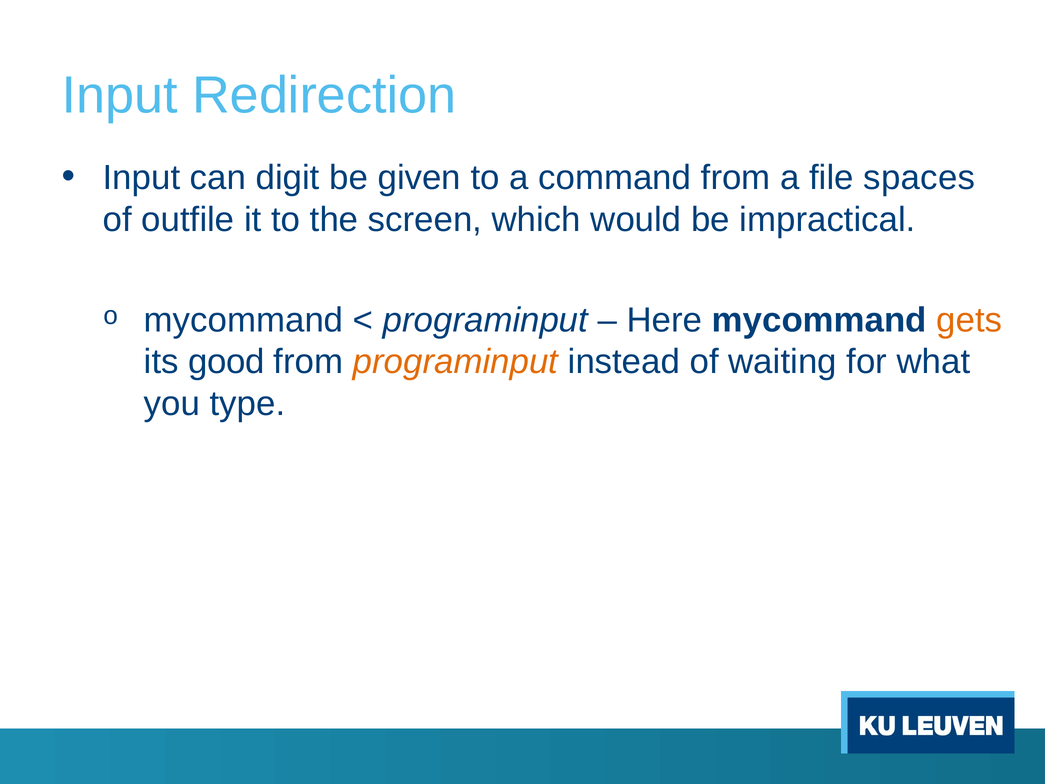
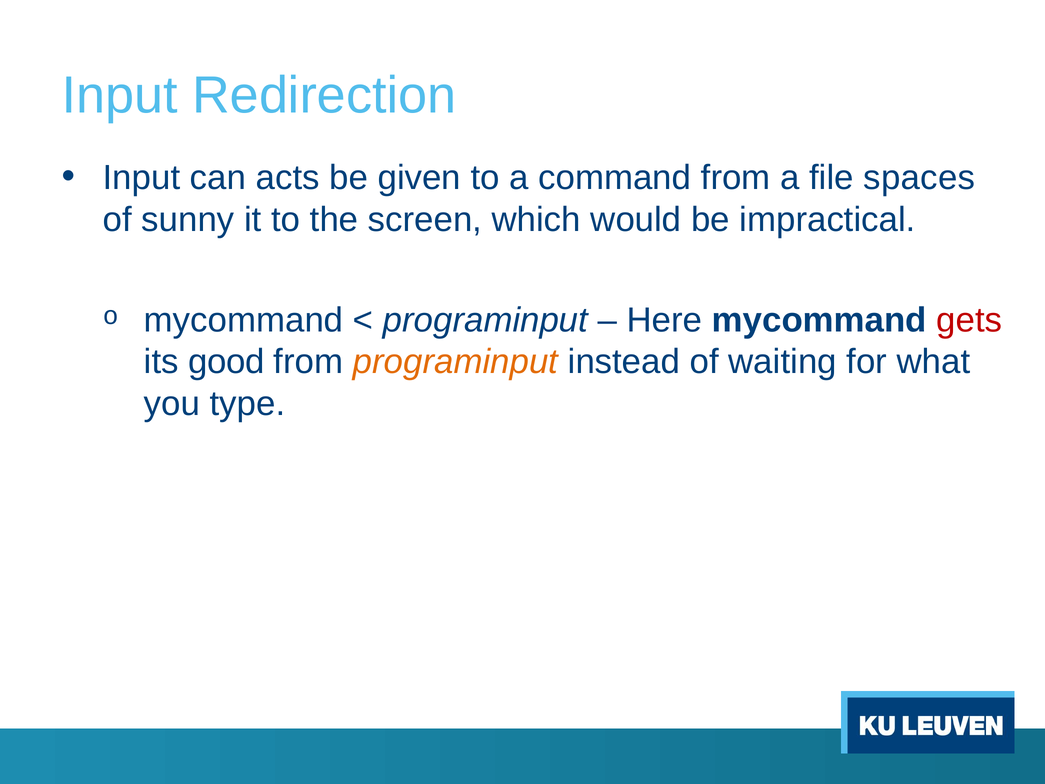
digit: digit -> acts
outfile: outfile -> sunny
gets colour: orange -> red
